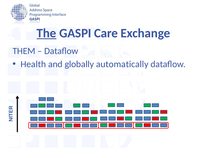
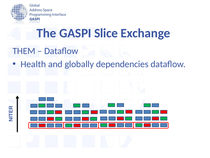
The underline: present -> none
Care: Care -> Slice
automatically: automatically -> dependencies
